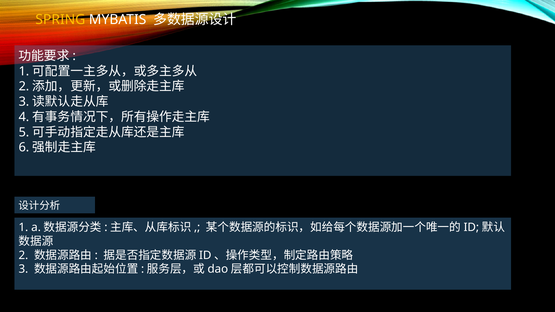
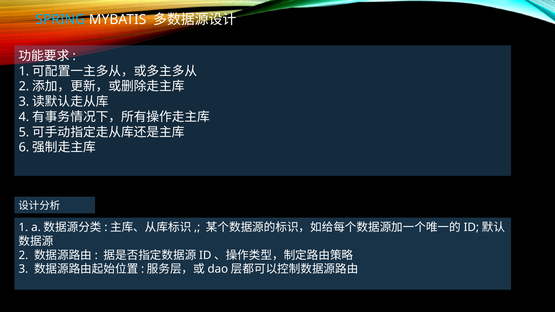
SPRING colour: yellow -> light blue
